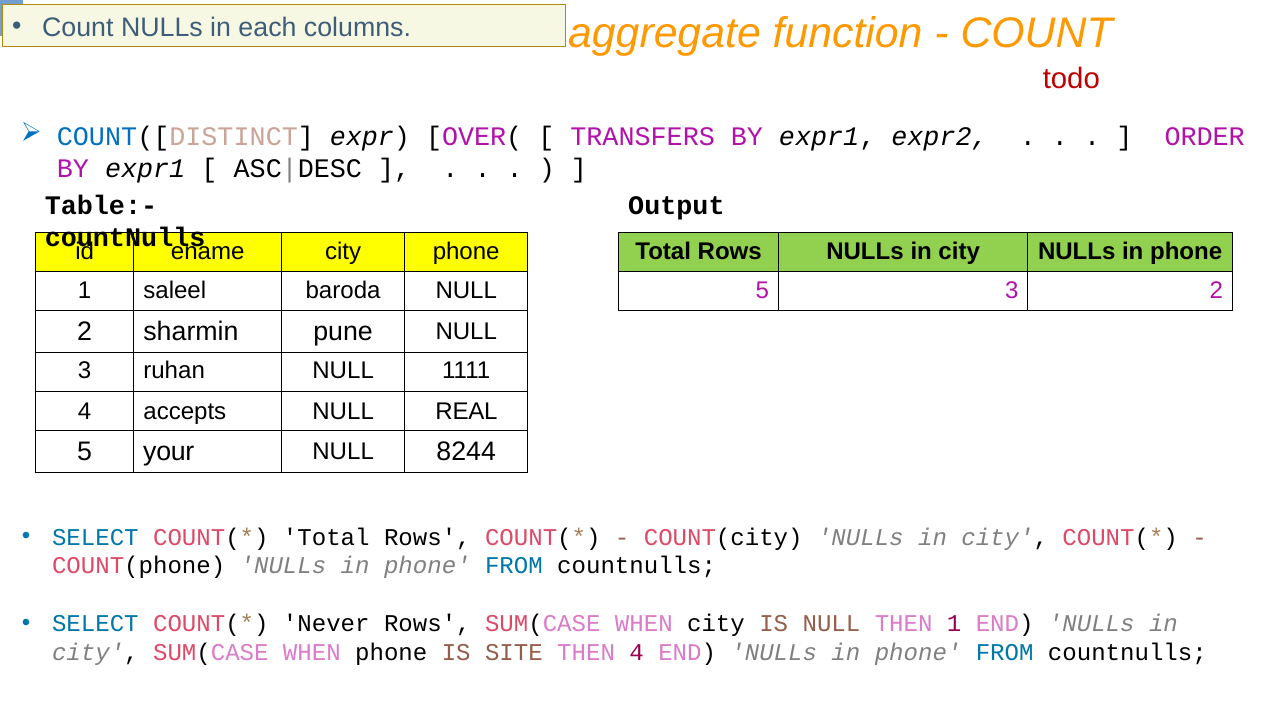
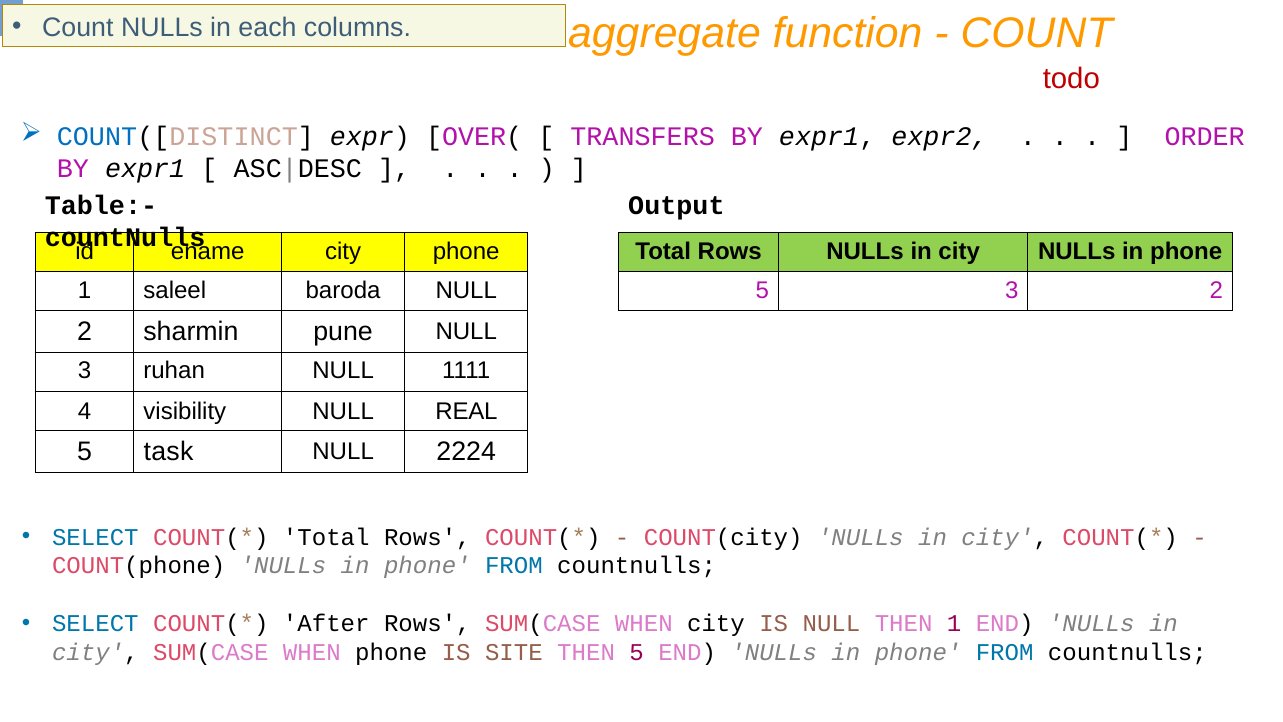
accepts: accepts -> visibility
your: your -> task
8244: 8244 -> 2224
Never: Never -> After
THEN 4: 4 -> 5
